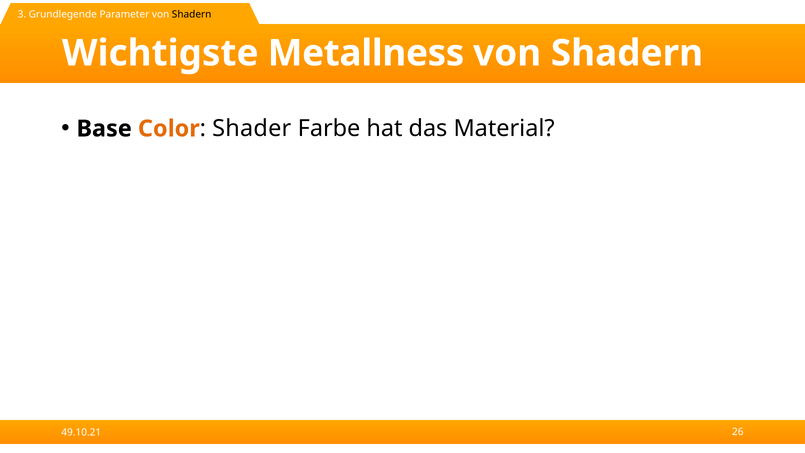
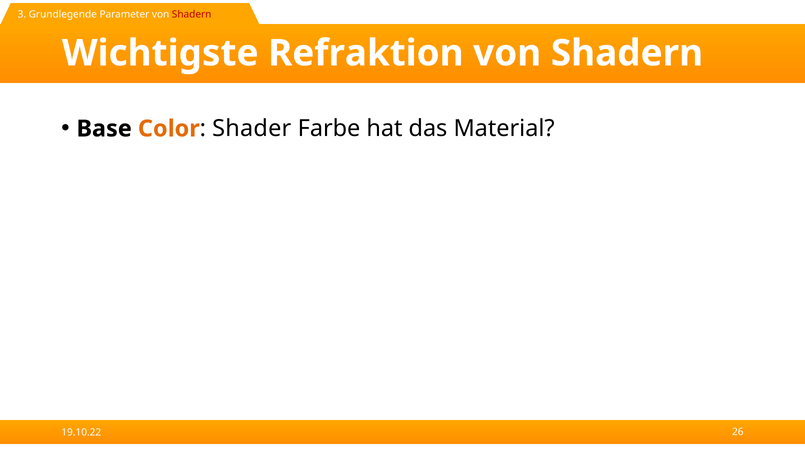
Shadern at (192, 14) colour: black -> red
Metallness: Metallness -> Refraktion
49.10.21: 49.10.21 -> 19.10.22
